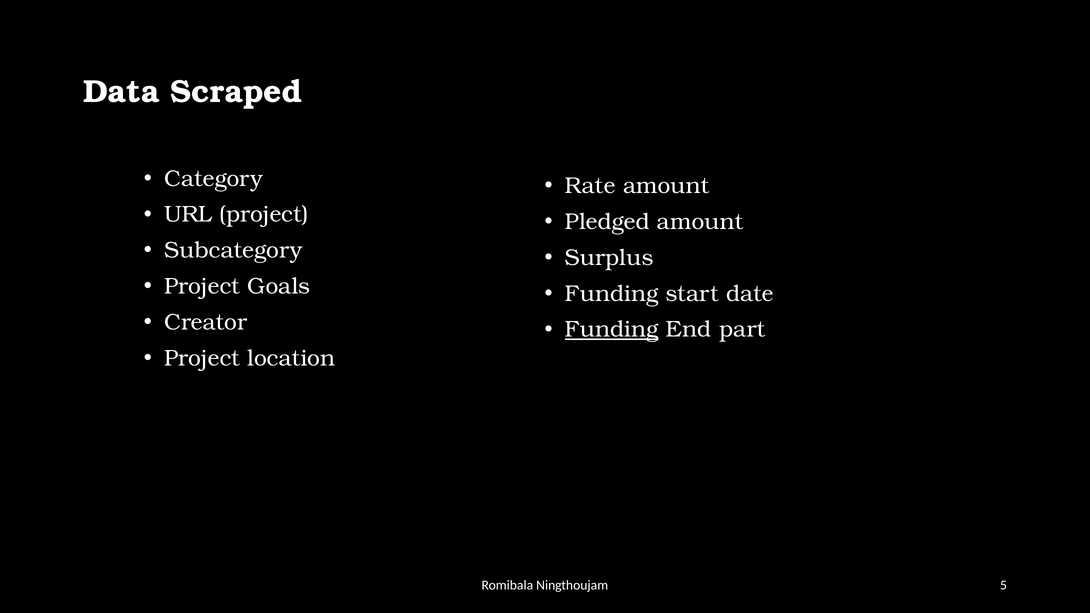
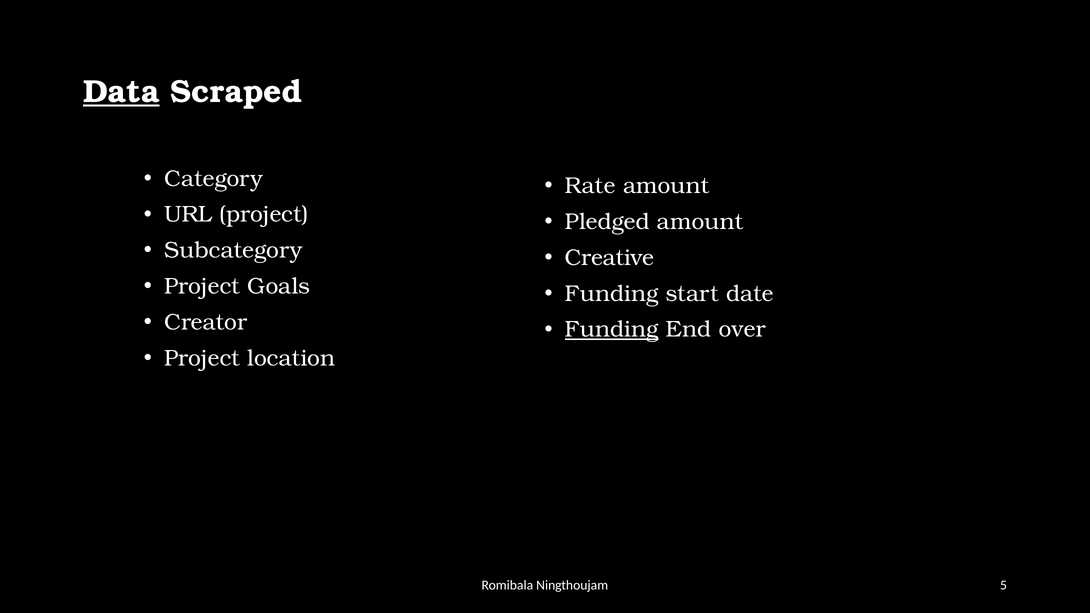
Data underline: none -> present
Surplus: Surplus -> Creative
part: part -> over
